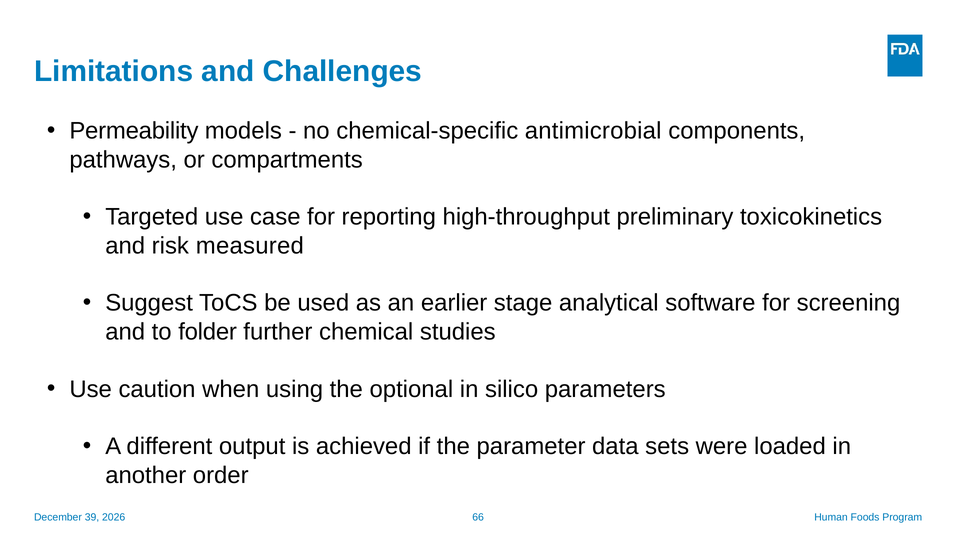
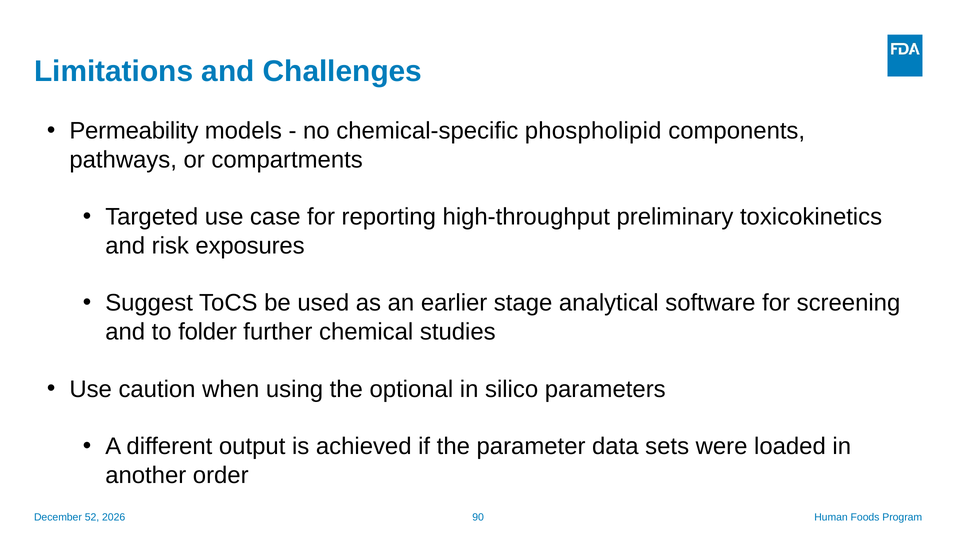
antimicrobial: antimicrobial -> phospholipid
measured: measured -> exposures
39: 39 -> 52
66: 66 -> 90
